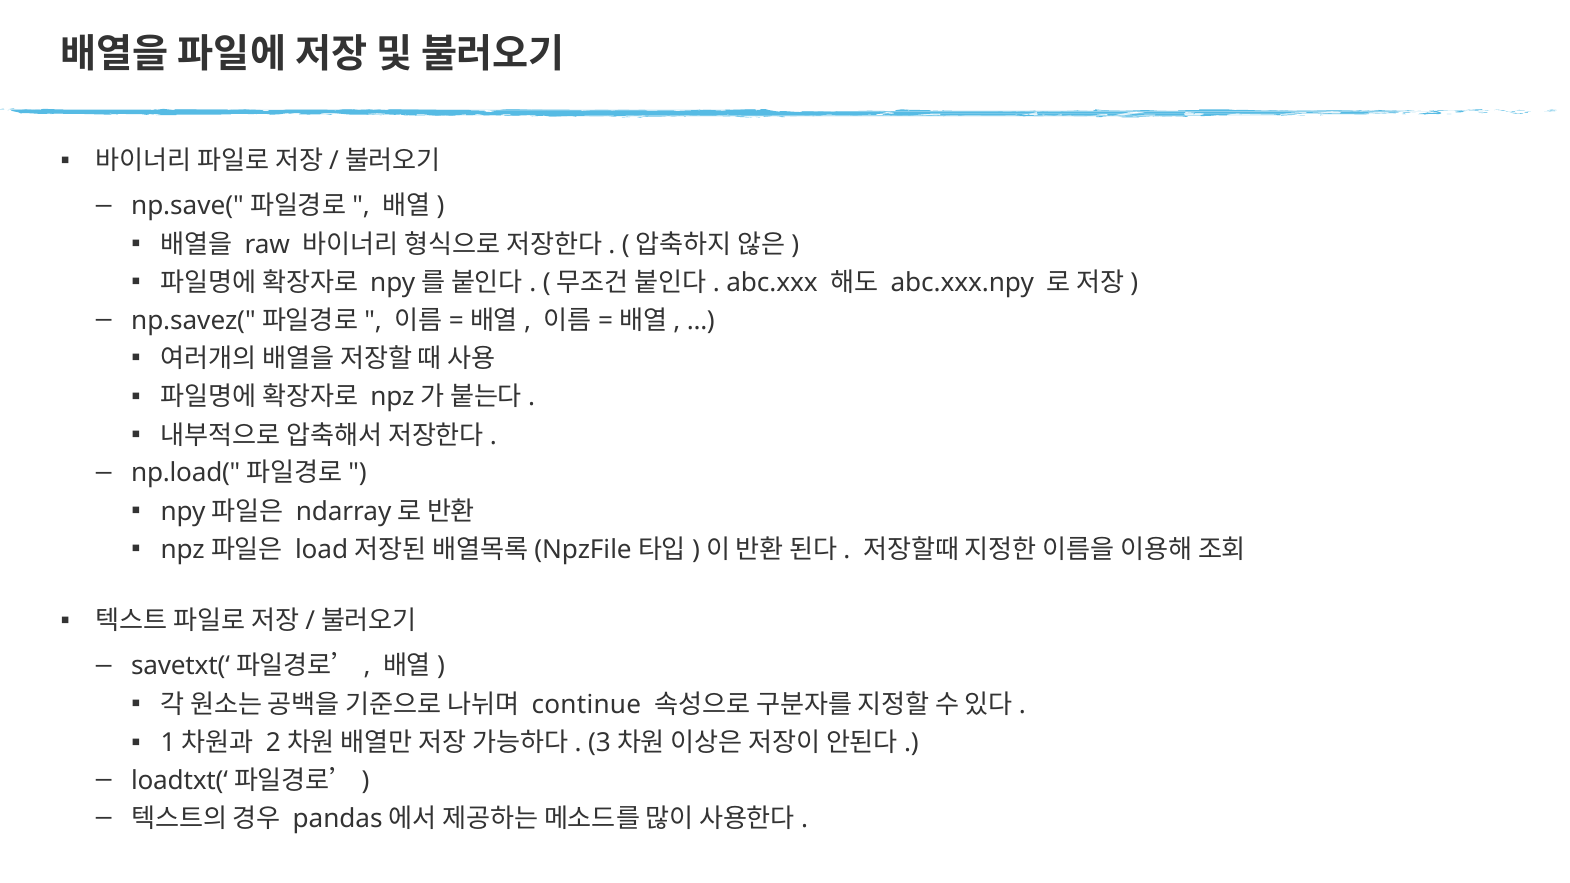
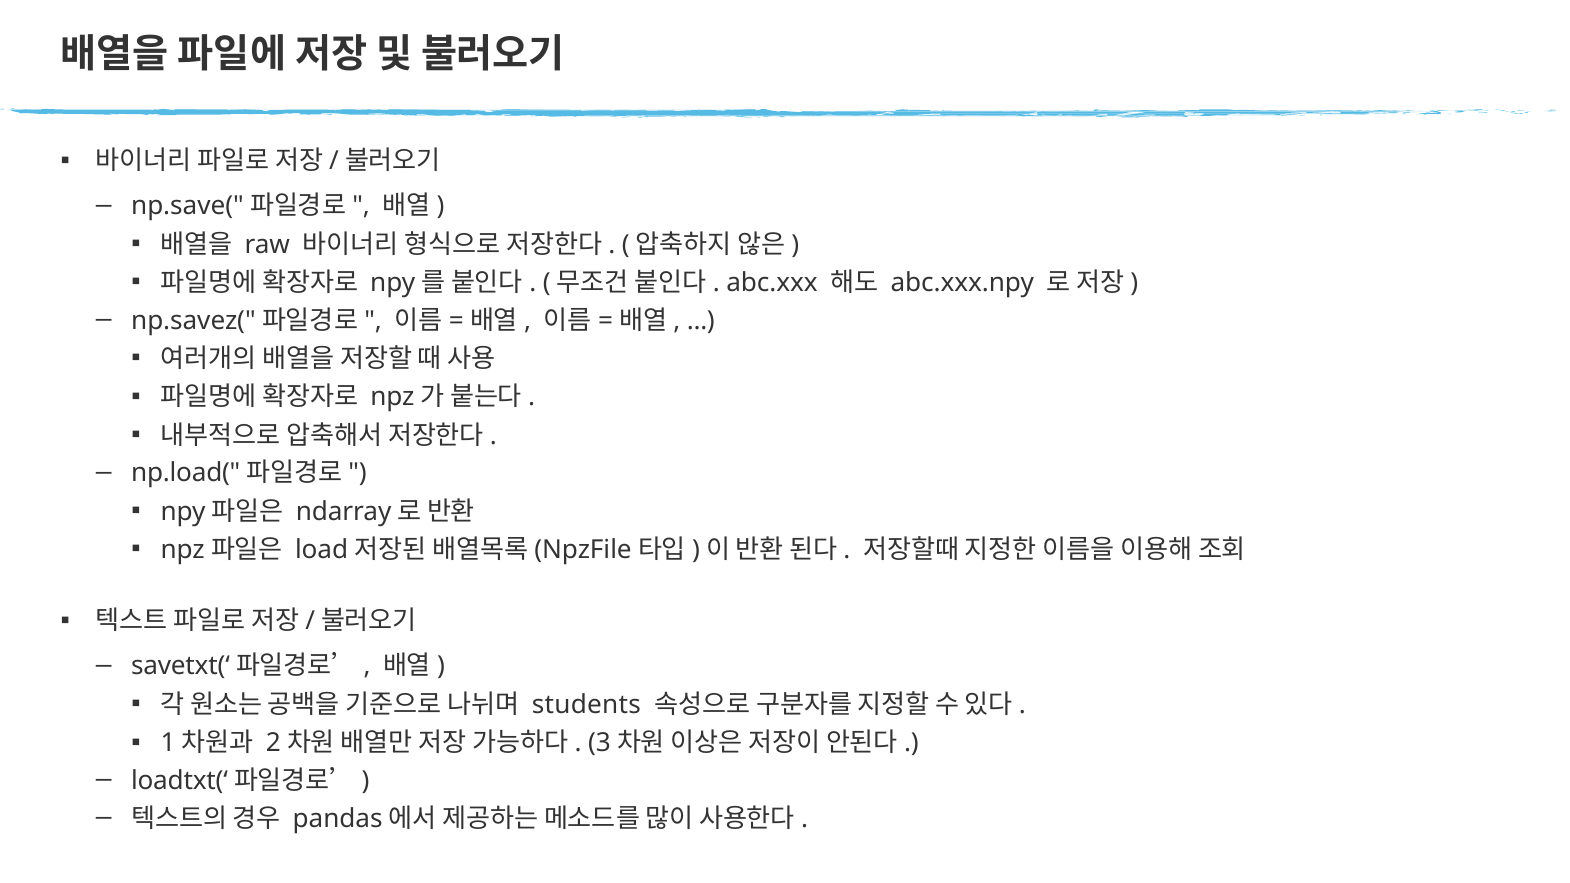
continue: continue -> students
